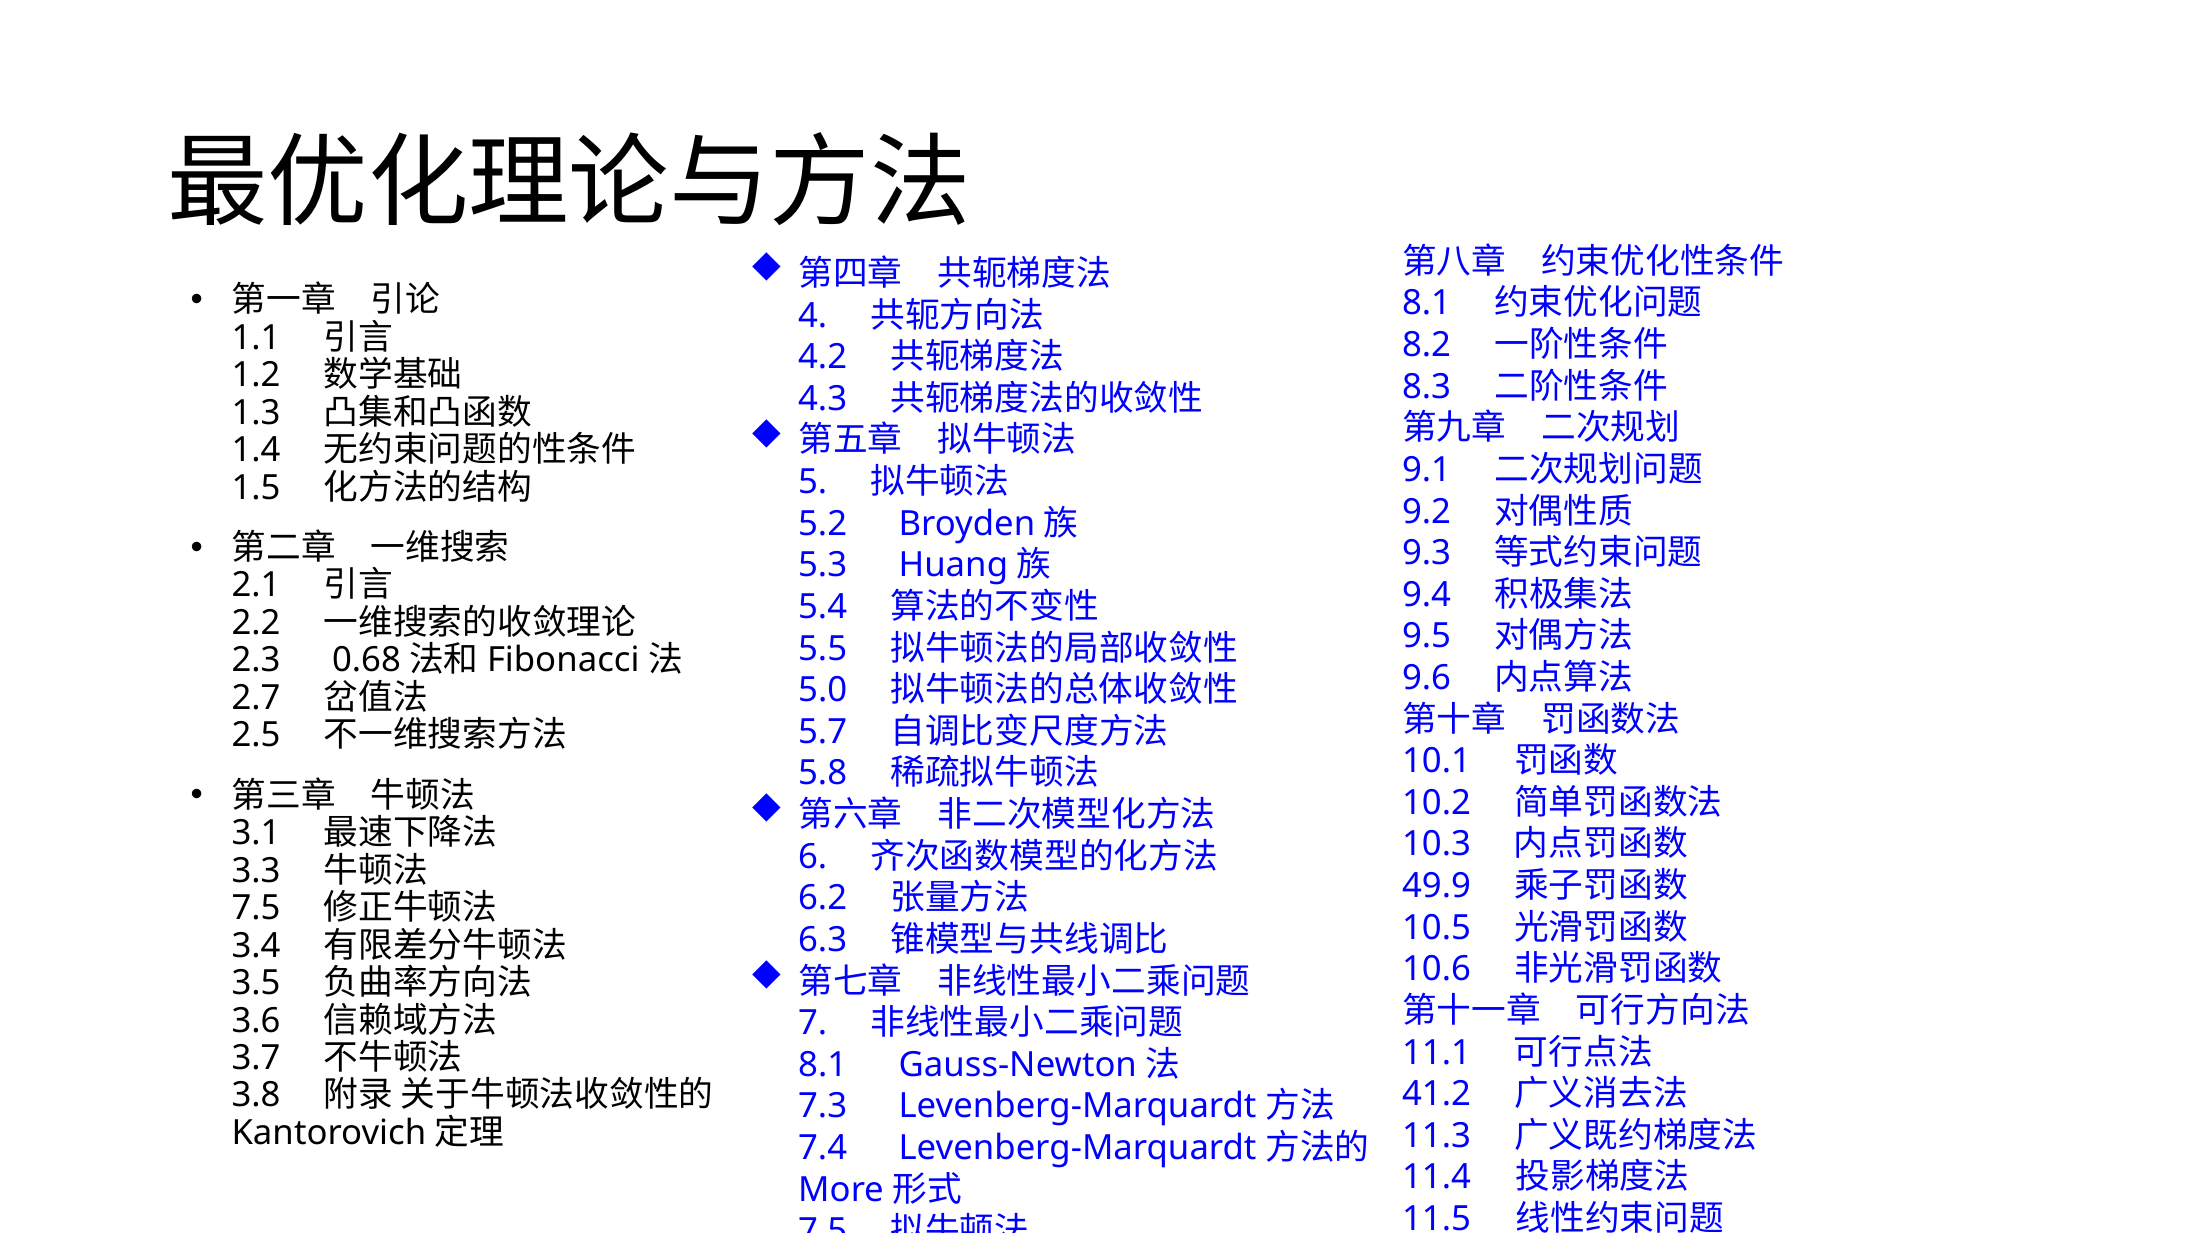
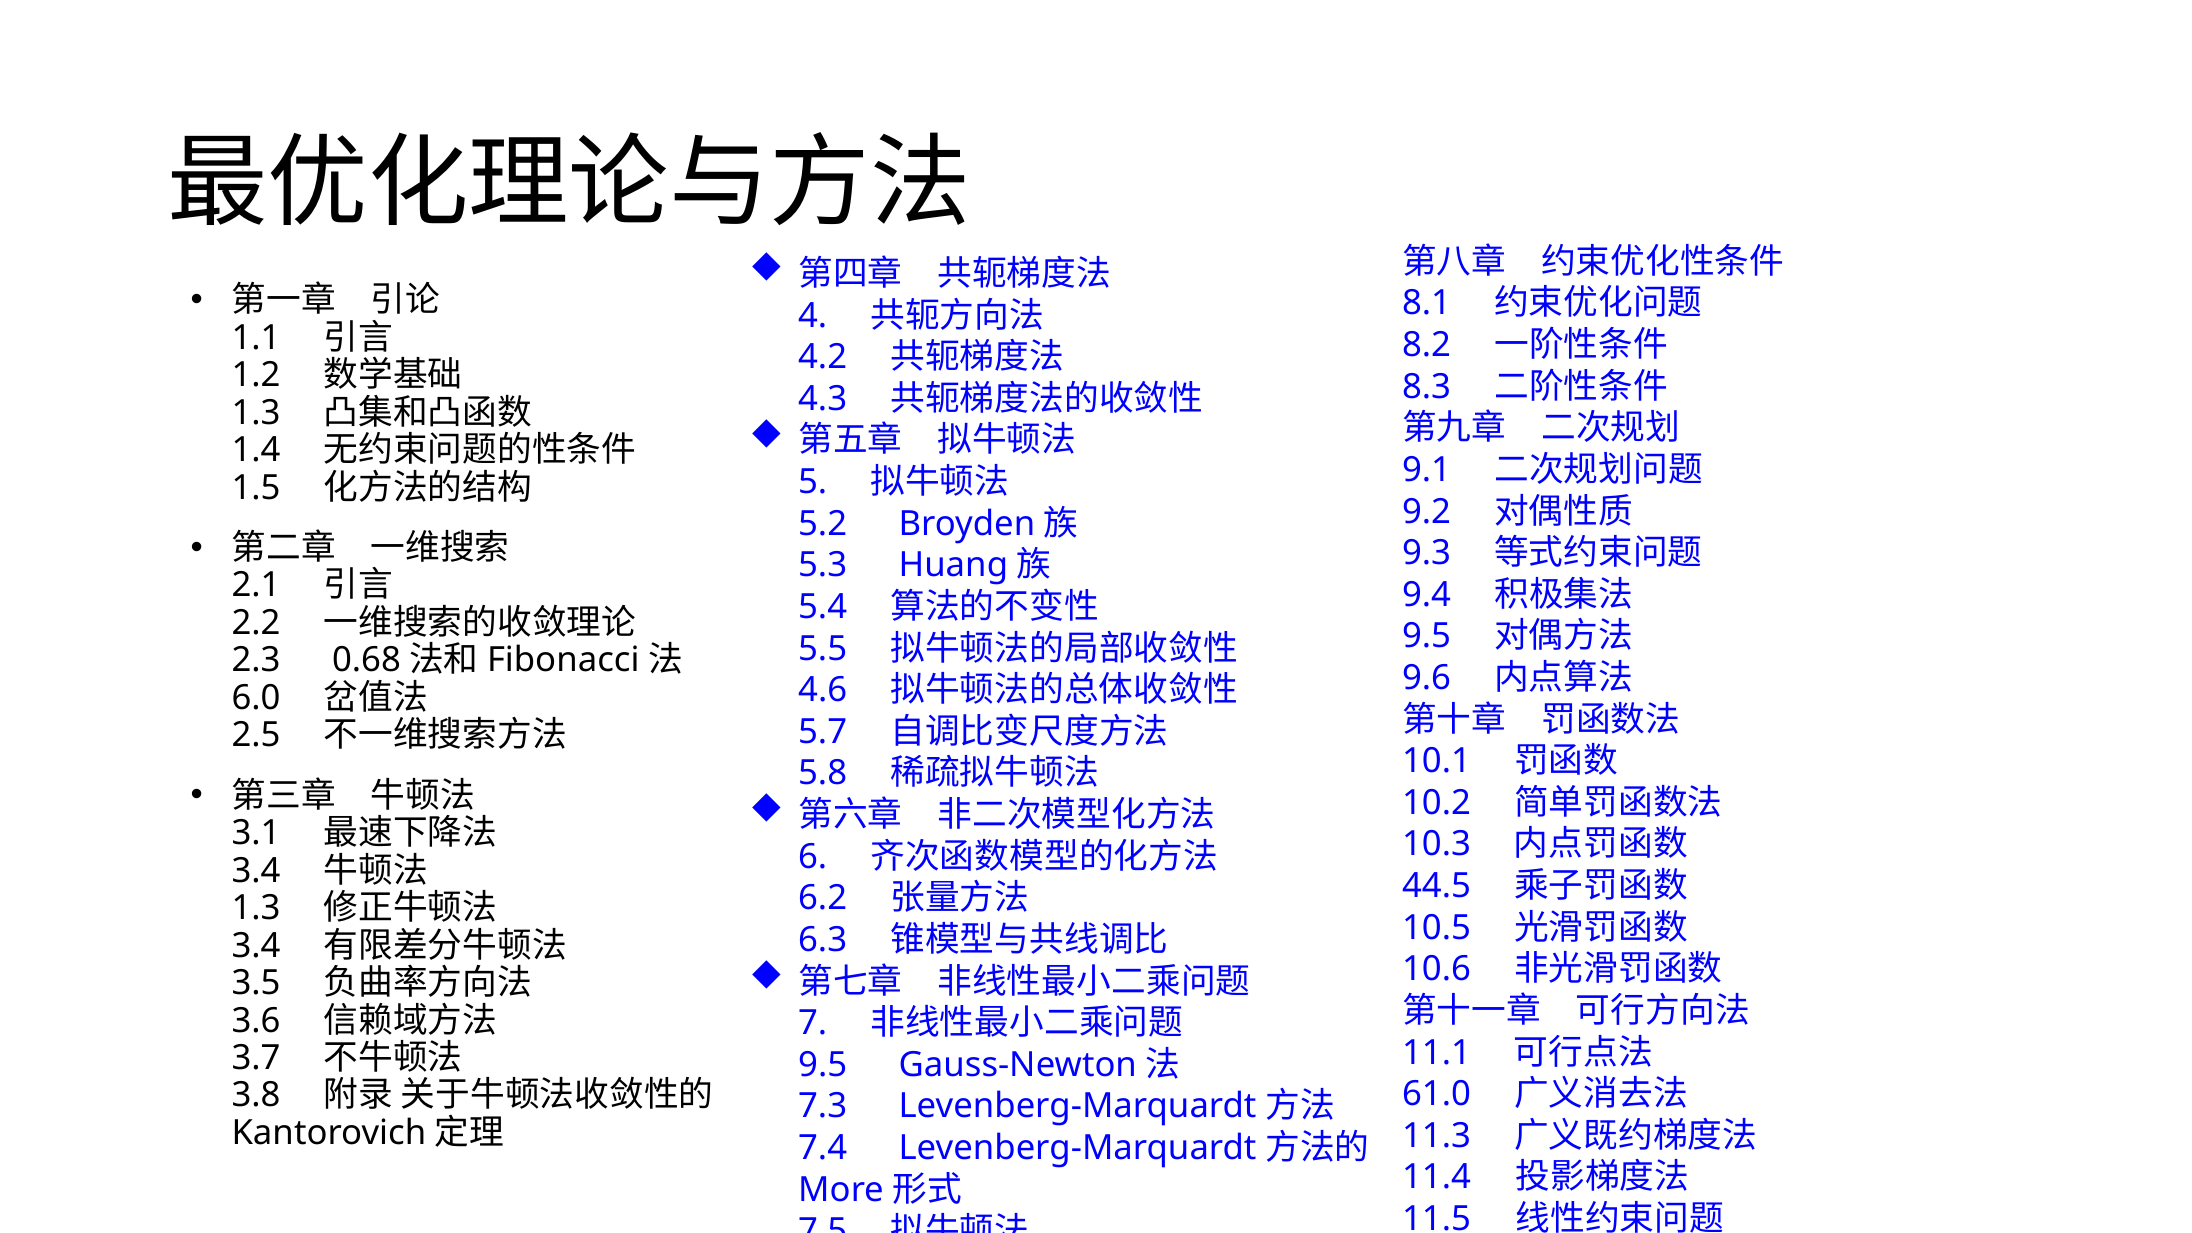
5.0: 5.0 -> 4.6
2.7: 2.7 -> 6.0
3.3 at (256, 871): 3.3 -> 3.4
49.9: 49.9 -> 44.5
7.5 at (256, 908): 7.5 -> 1.3
8.1 at (823, 1065): 8.1 -> 9.5
41.2: 41.2 -> 61.0
